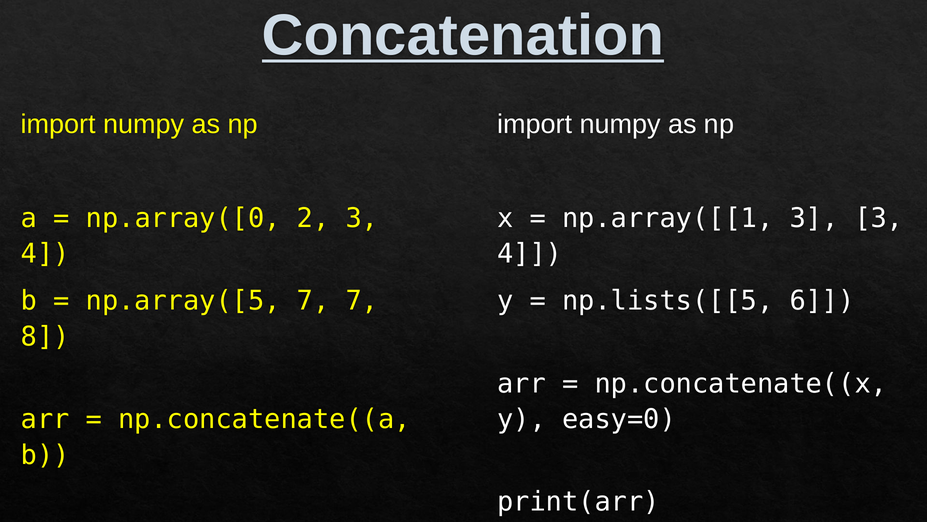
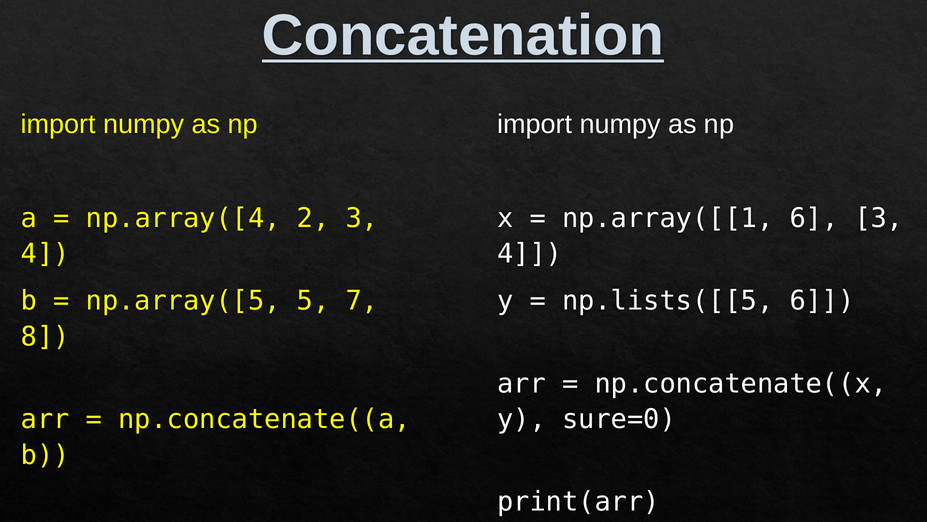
np.array([0: np.array([0 -> np.array([4
np.array([[1 3: 3 -> 6
np.array([5 7: 7 -> 5
easy=0: easy=0 -> sure=0
